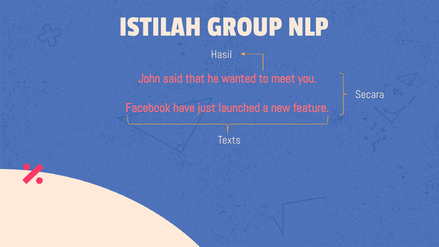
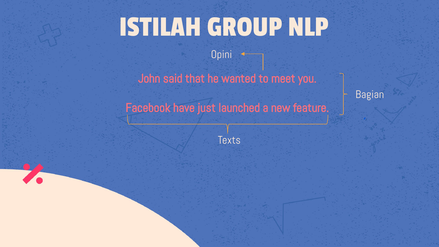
Hasil: Hasil -> Opini
Secara: Secara -> Bagian
